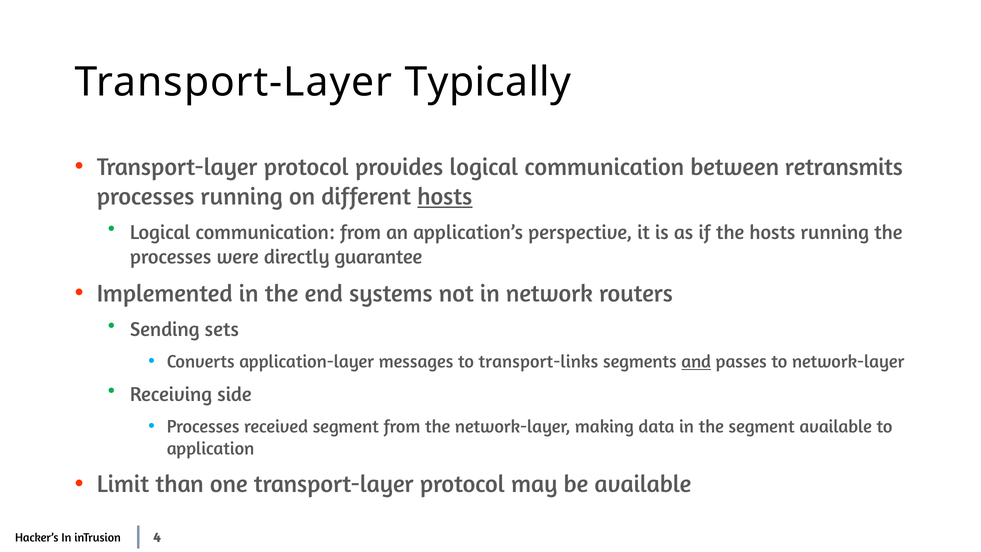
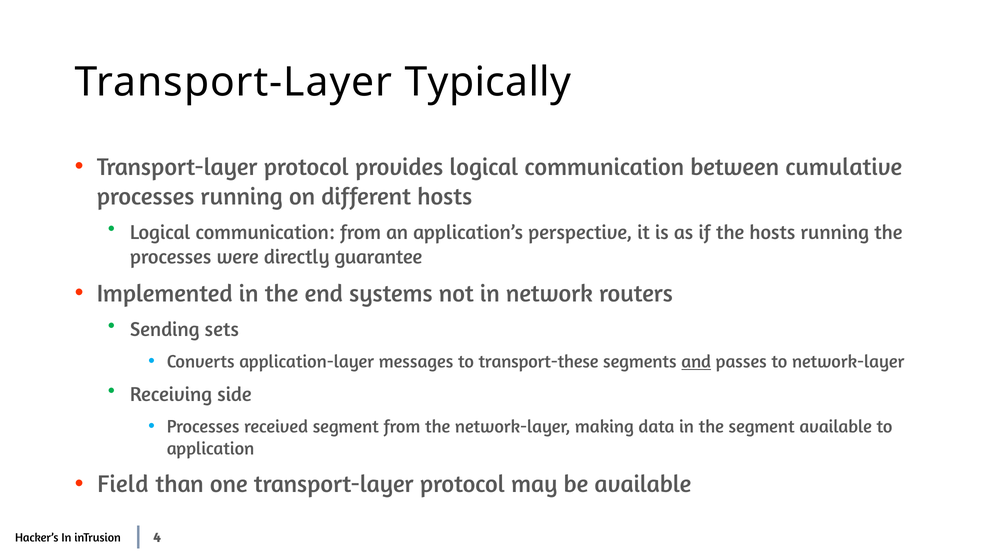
retransmits: retransmits -> cumulative
hosts at (445, 196) underline: present -> none
transport-links: transport-links -> transport-these
Limit: Limit -> Field
